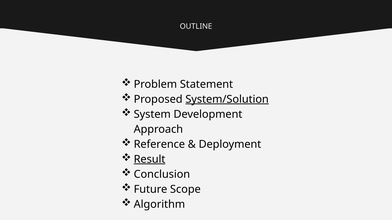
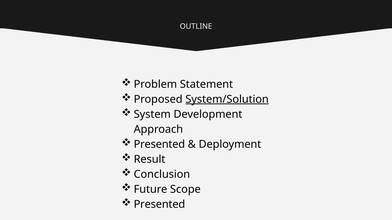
Reference at (159, 145): Reference -> Presented
Result underline: present -> none
Algorithm at (159, 205): Algorithm -> Presented
